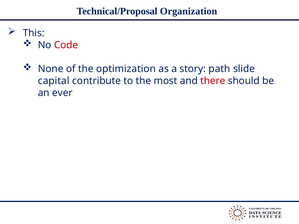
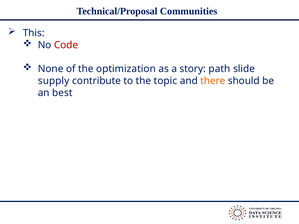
Organization: Organization -> Communities
capital: capital -> supply
most: most -> topic
there colour: red -> orange
ever: ever -> best
